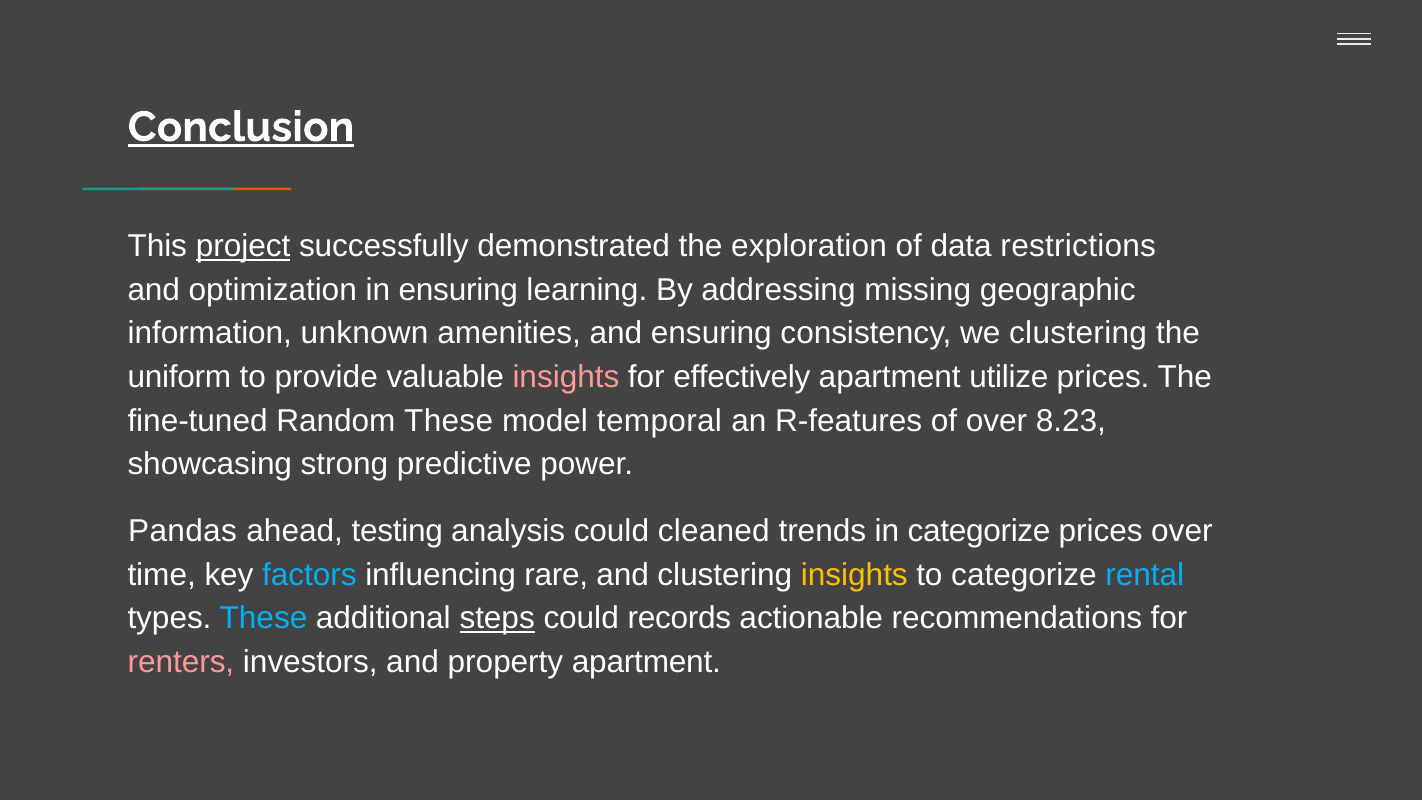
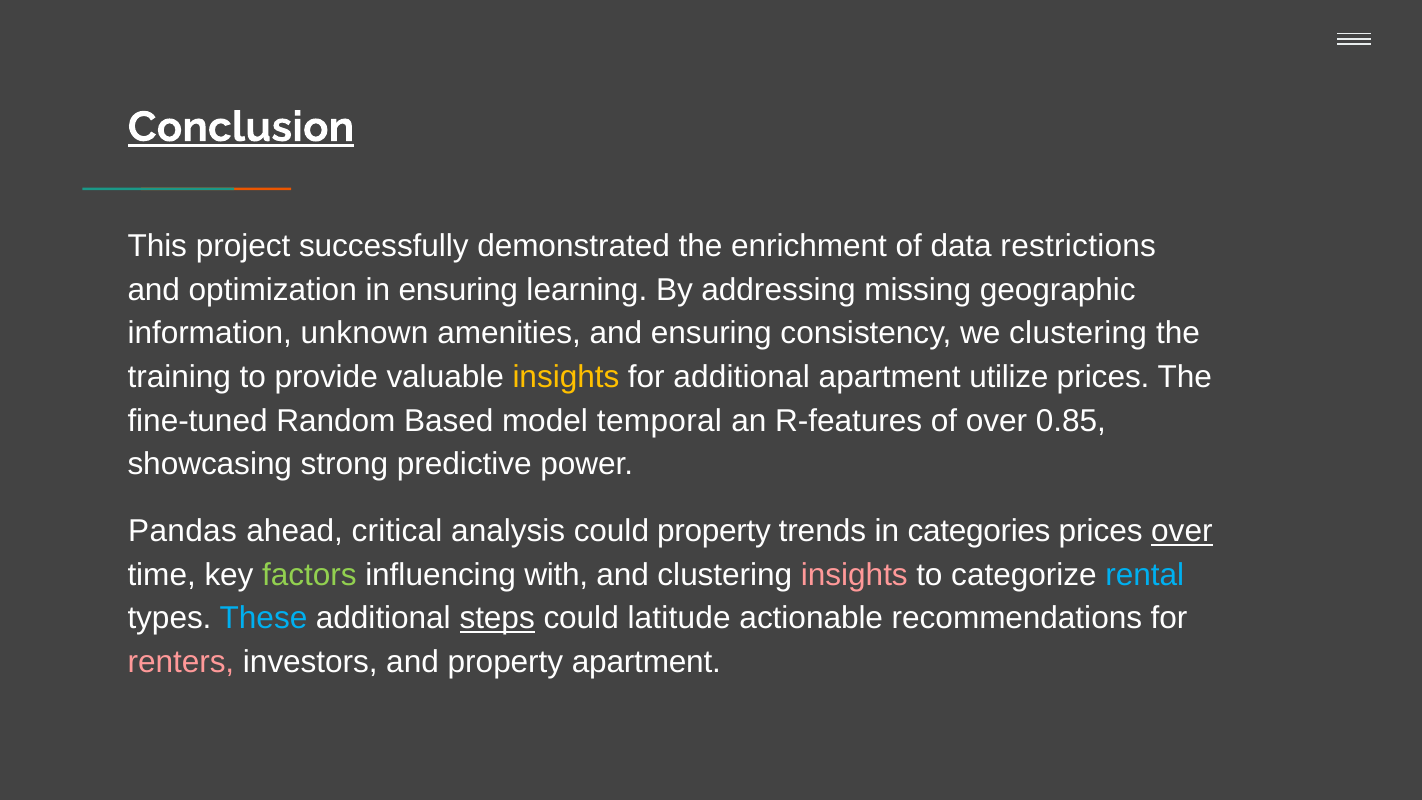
project underline: present -> none
exploration: exploration -> enrichment
uniform: uniform -> training
insights at (566, 377) colour: pink -> yellow
for effectively: effectively -> additional
Random These: These -> Based
8.23: 8.23 -> 0.85
testing: testing -> critical
could cleaned: cleaned -> property
in categorize: categorize -> categories
over at (1182, 531) underline: none -> present
factors colour: light blue -> light green
rare: rare -> with
insights at (854, 575) colour: yellow -> pink
records: records -> latitude
